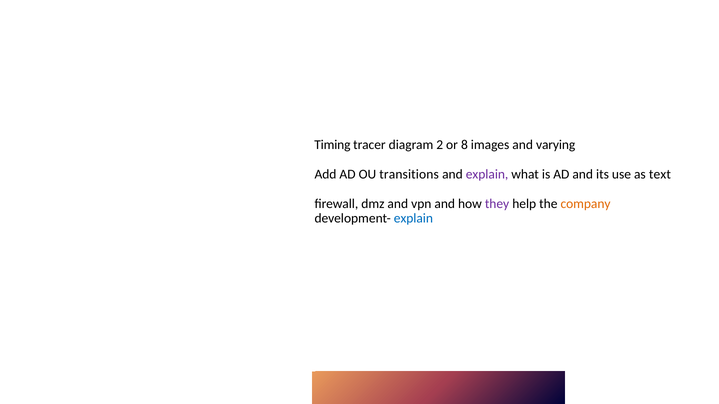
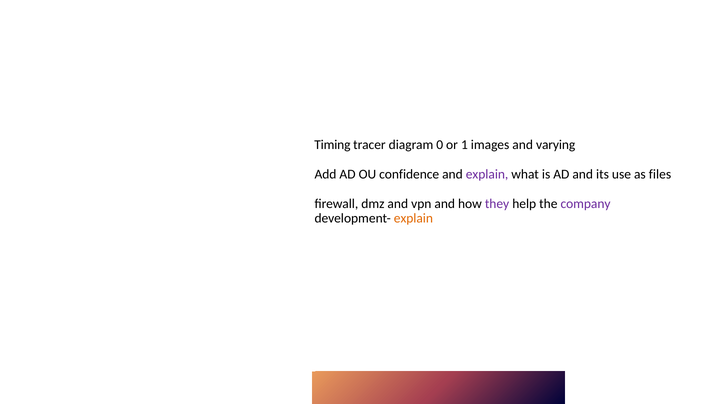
2: 2 -> 0
8: 8 -> 1
transitions: transitions -> confidence
text: text -> files
company colour: orange -> purple
explain at (413, 218) colour: blue -> orange
